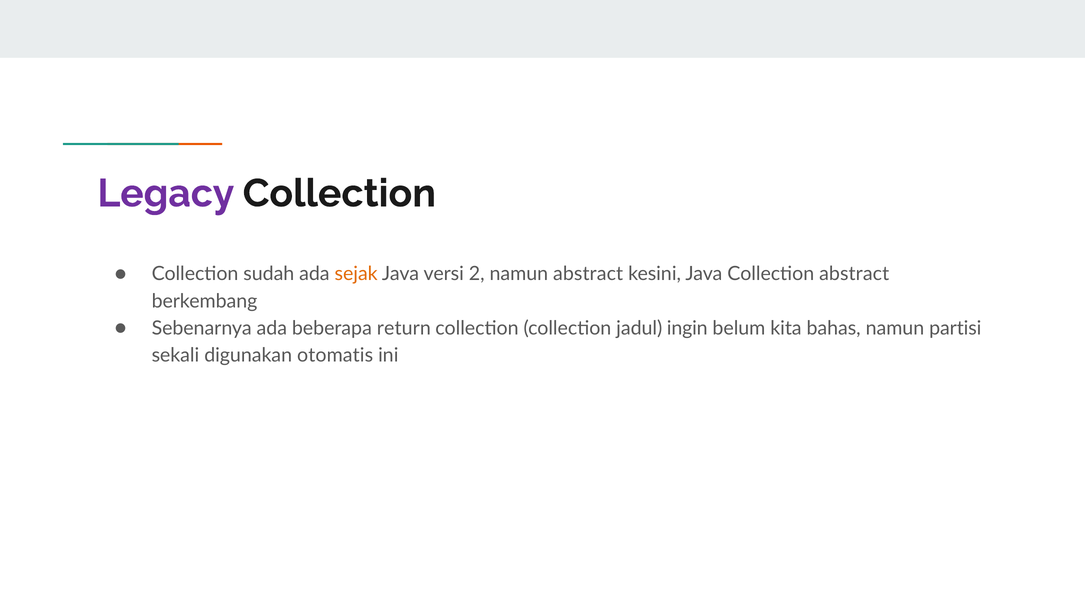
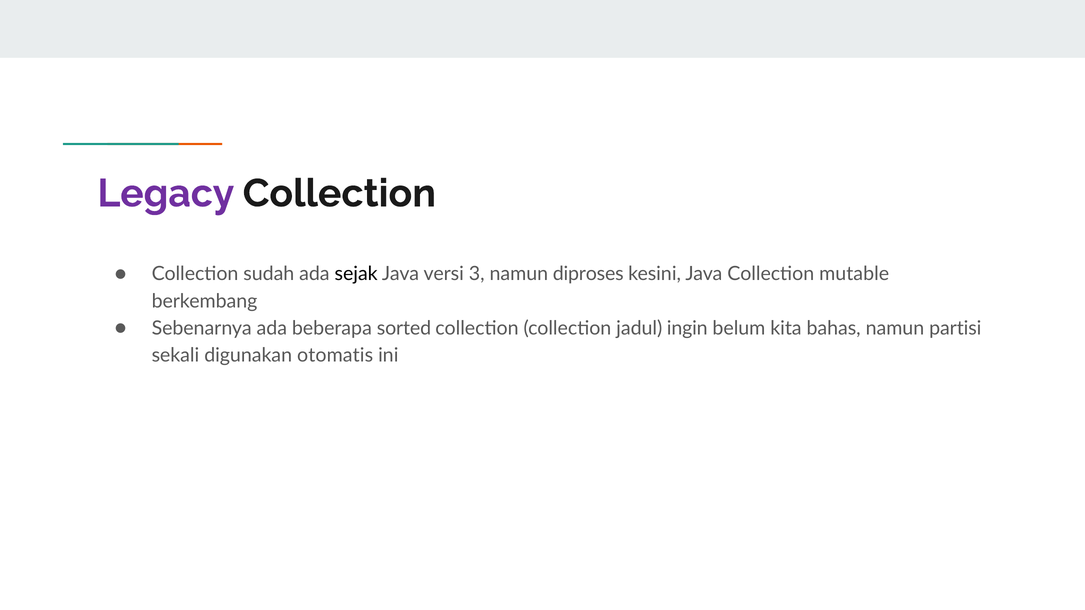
sejak colour: orange -> black
2: 2 -> 3
namun abstract: abstract -> diproses
Collection abstract: abstract -> mutable
return: return -> sorted
